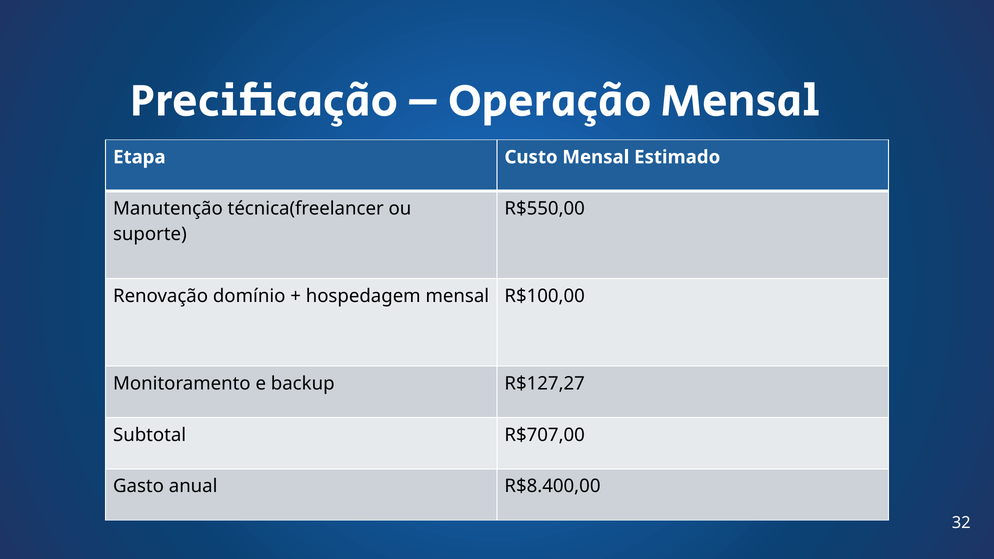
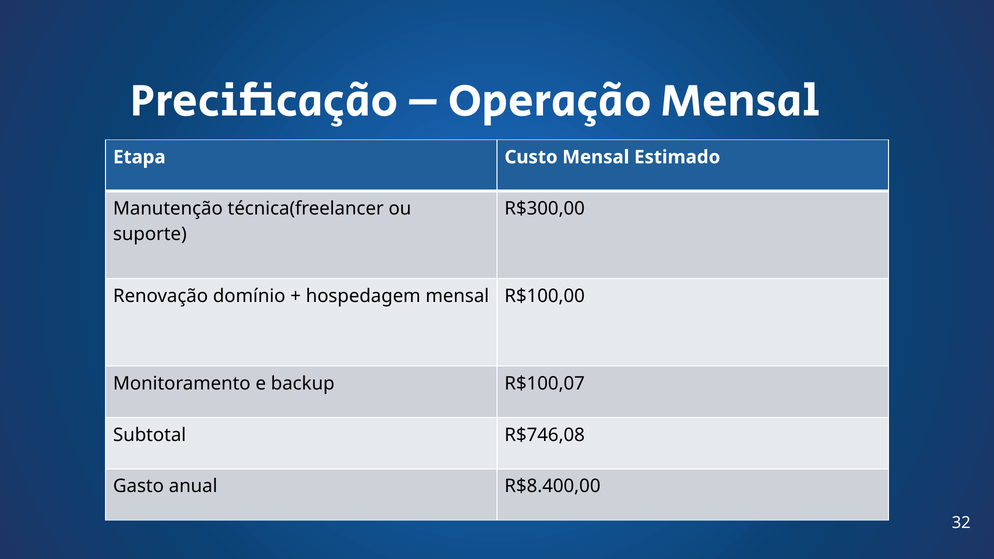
R$550,00: R$550,00 -> R$300,00
R$127,27: R$127,27 -> R$100,07
R$707,00: R$707,00 -> R$746,08
